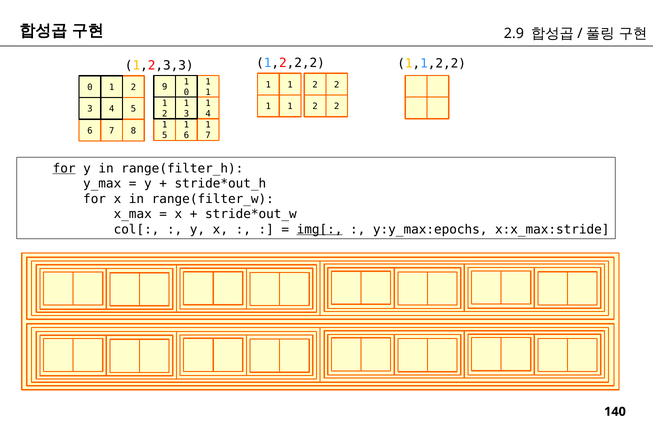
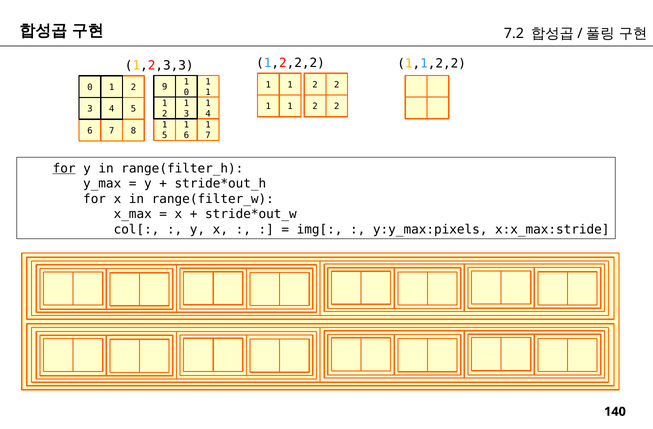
2.9: 2.9 -> 7.2
img[ underline: present -> none
y:y_max:epochs: y:y_max:epochs -> y:y_max:pixels
